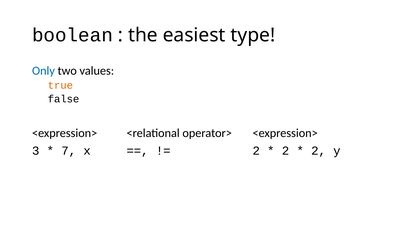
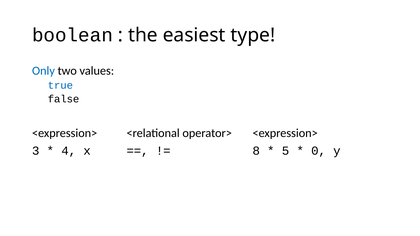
true colour: orange -> blue
7: 7 -> 4
2 at (256, 151): 2 -> 8
2 at (286, 151): 2 -> 5
2 at (319, 151): 2 -> 0
